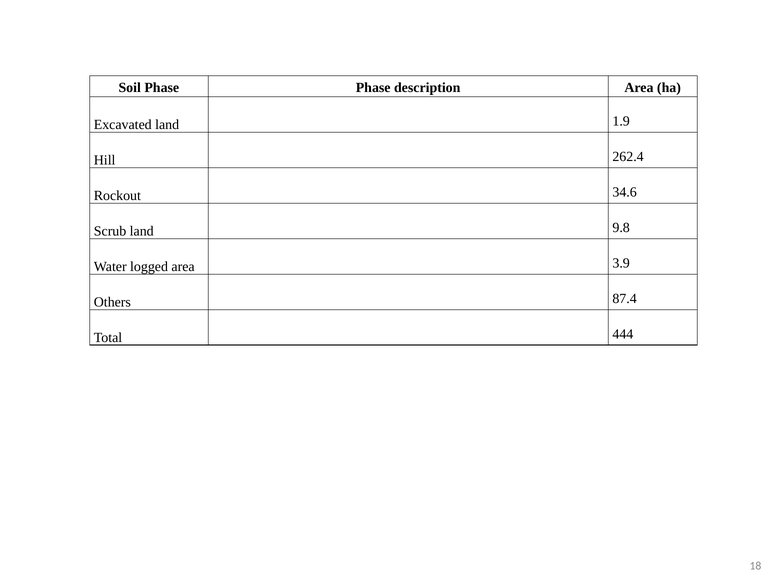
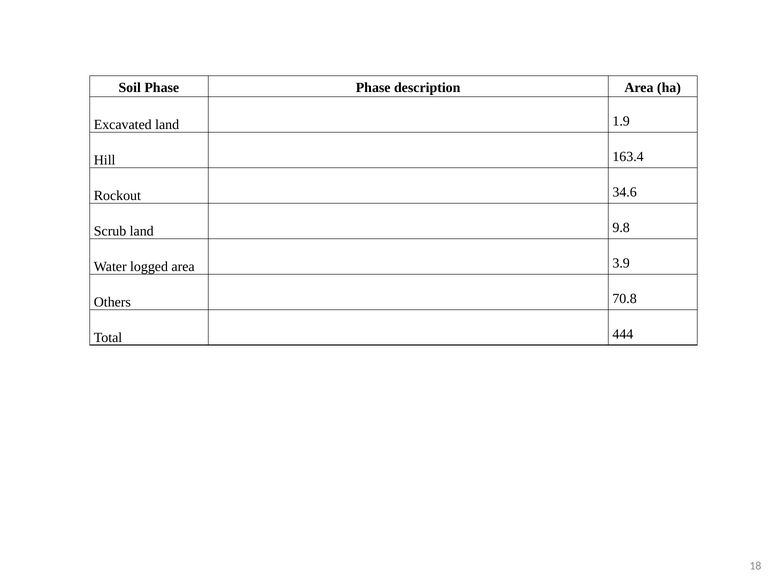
262.4: 262.4 -> 163.4
87.4: 87.4 -> 70.8
